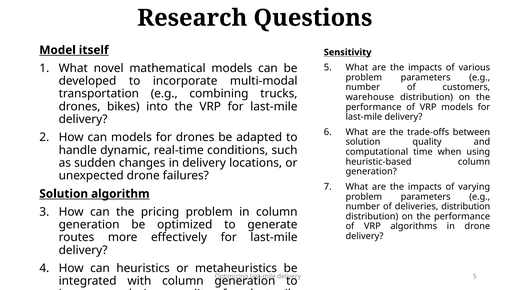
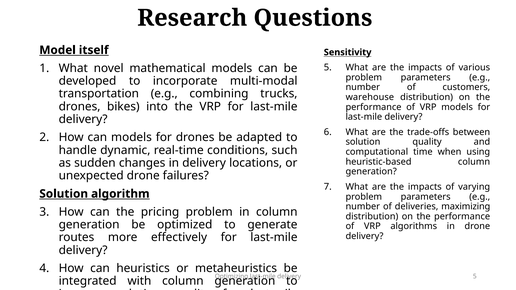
deliveries distribution: distribution -> maximizing
